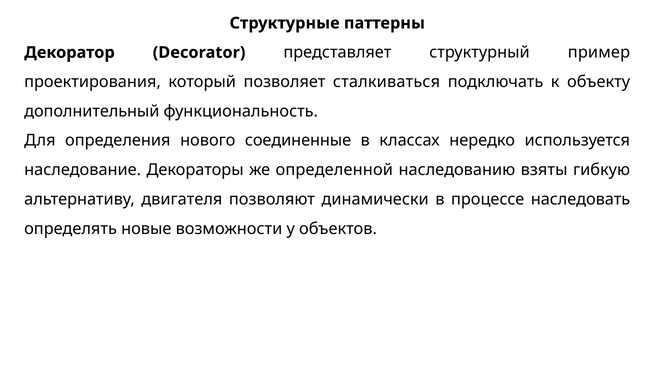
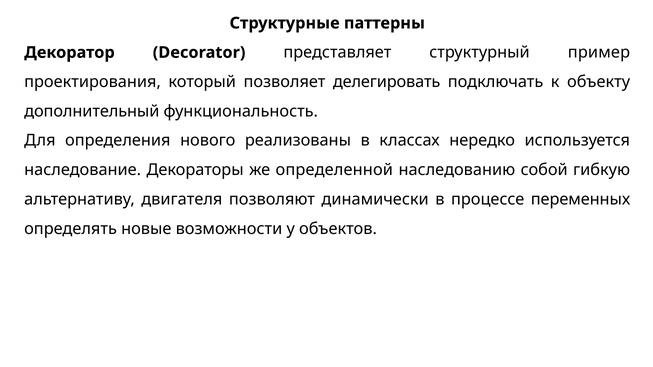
сталкиваться: сталкиваться -> делегировать
соединенные: соединенные -> реализованы
взяты: взяты -> собой
наследовать: наследовать -> переменных
